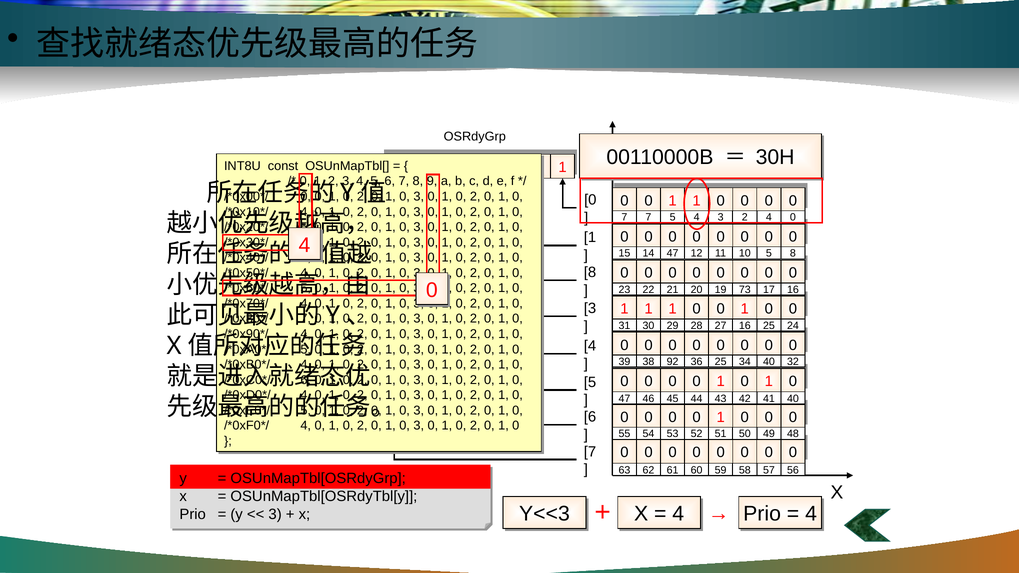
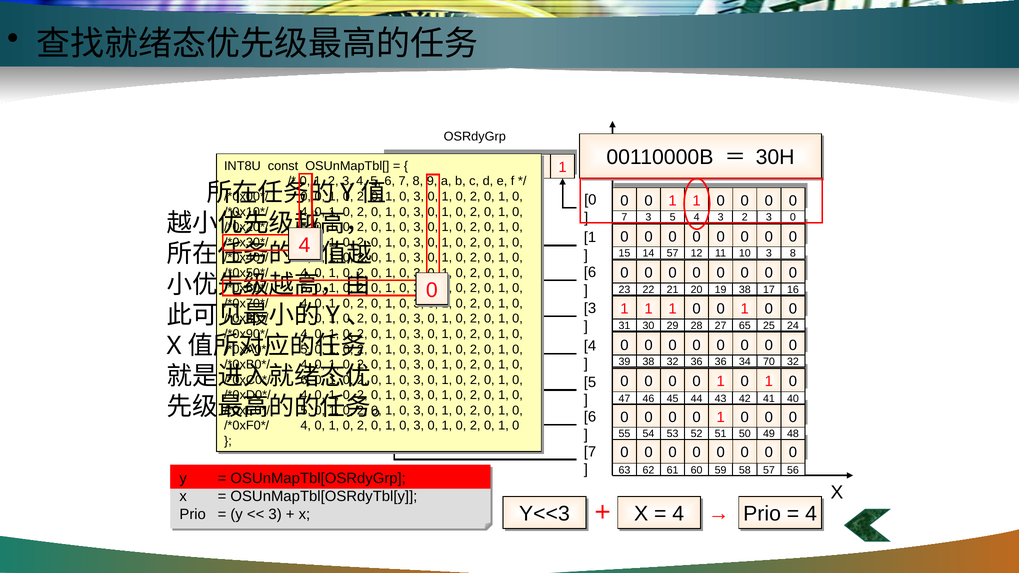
7 7: 7 -> 3
3 2 4: 4 -> 3
14 47: 47 -> 57
10 5: 5 -> 3
8 at (590, 272): 8 -> 6
19 73: 73 -> 38
27 16: 16 -> 65
38 92: 92 -> 32
36 25: 25 -> 36
34 40: 40 -> 70
